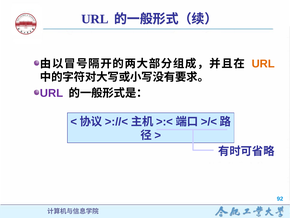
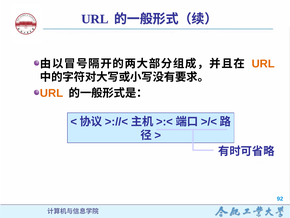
URL at (52, 93) colour: purple -> orange
